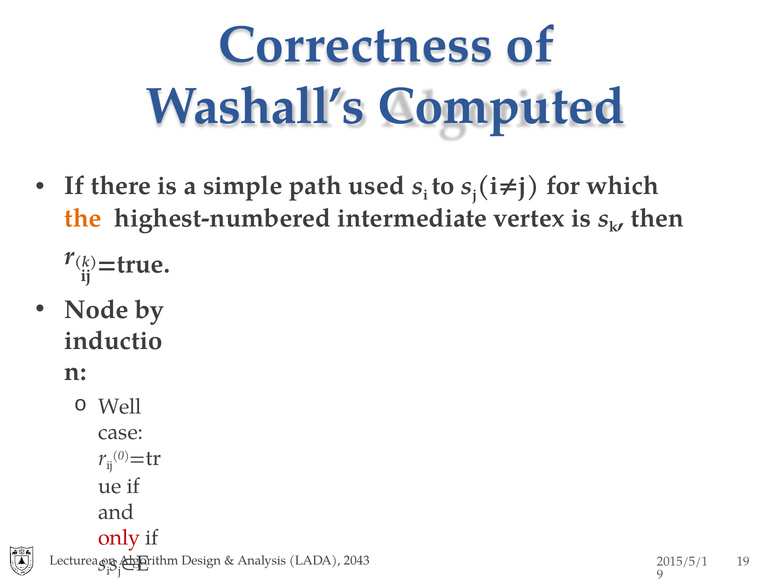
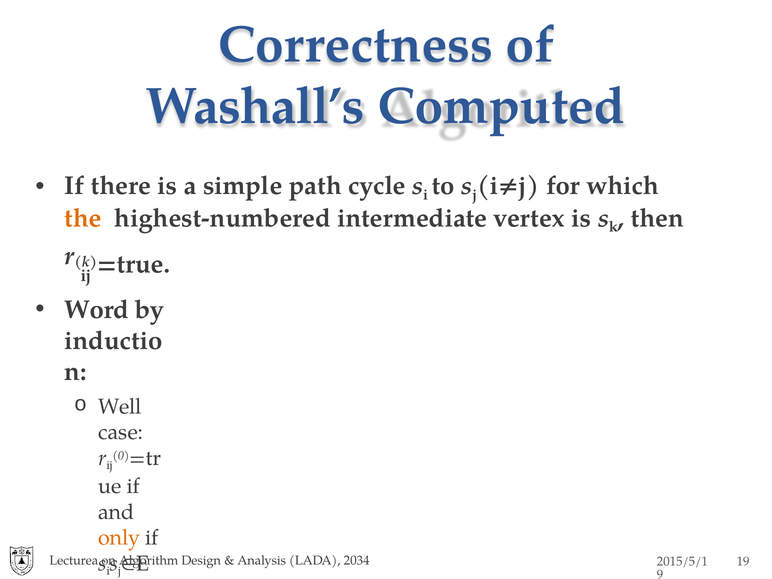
used: used -> cycle
Node: Node -> Word
only colour: red -> orange
2043: 2043 -> 2034
